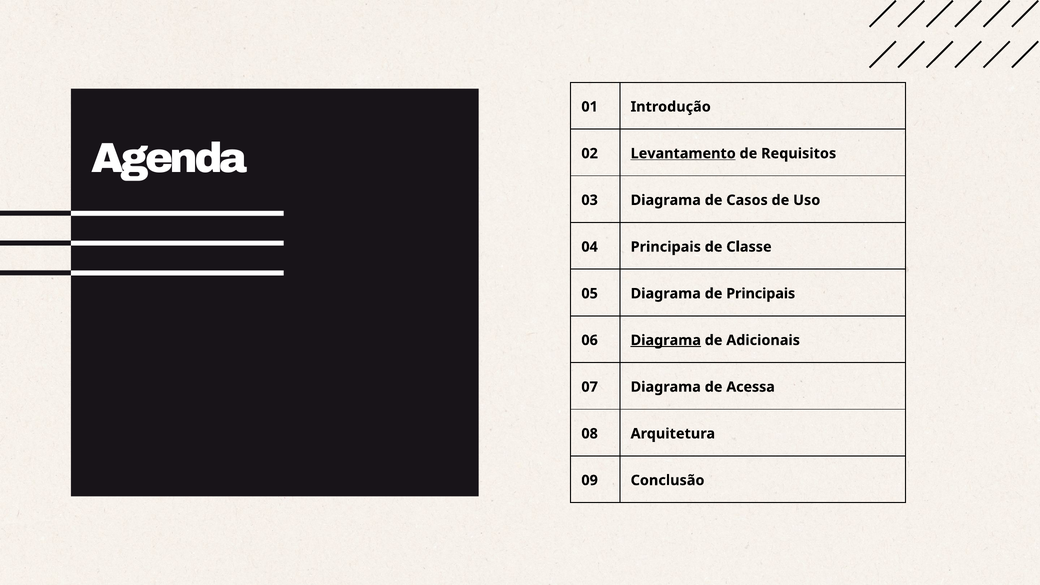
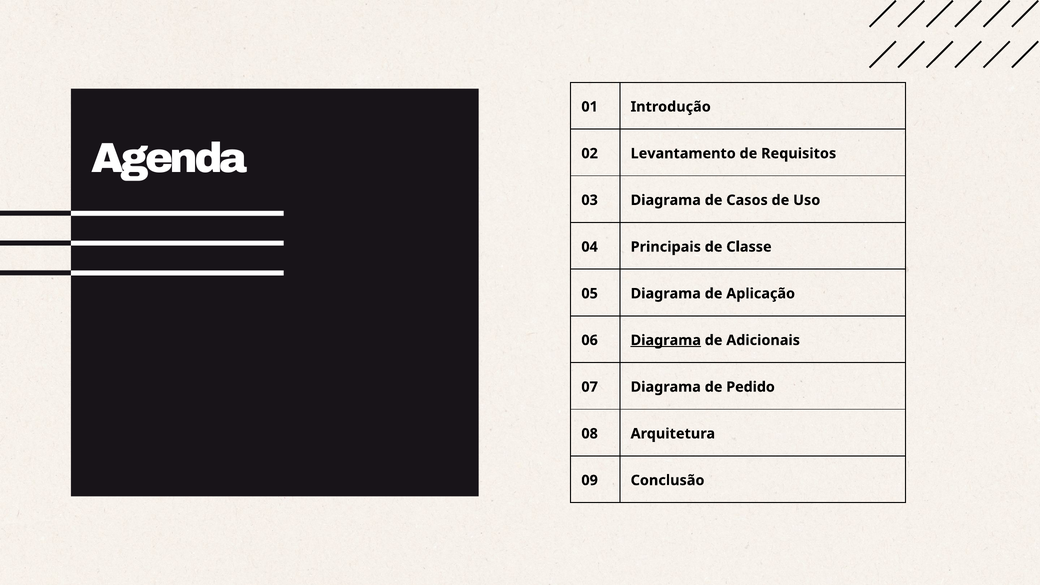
Levantamento underline: present -> none
de Principais: Principais -> Aplicação
Acessa: Acessa -> Pedido
